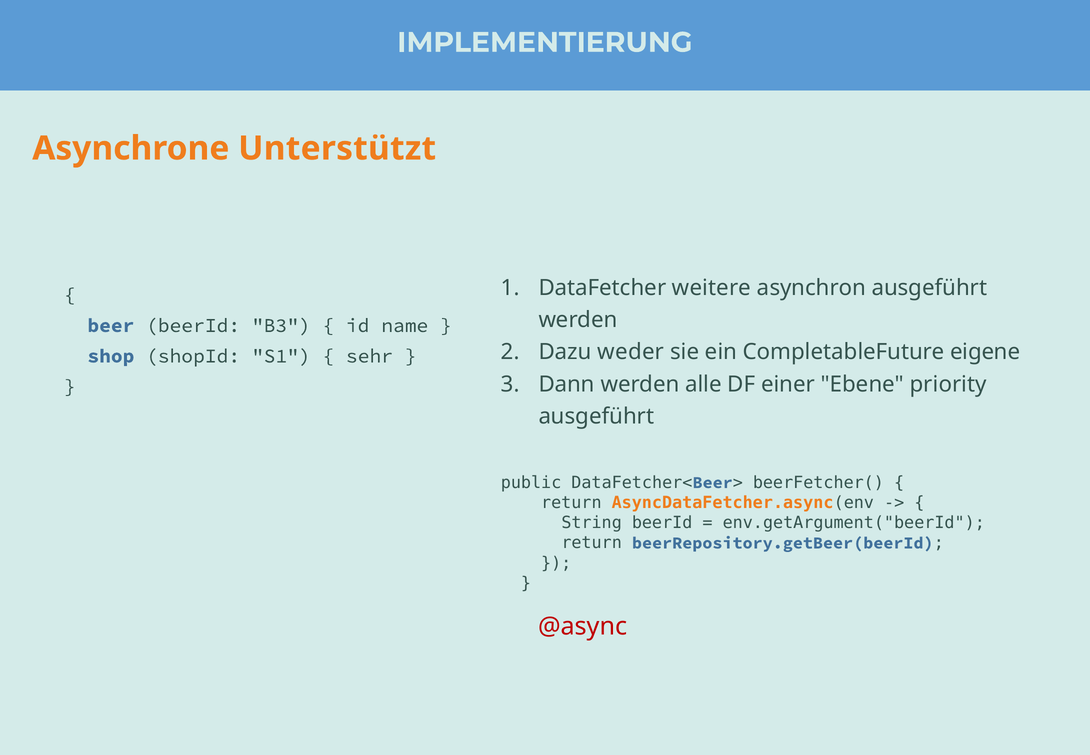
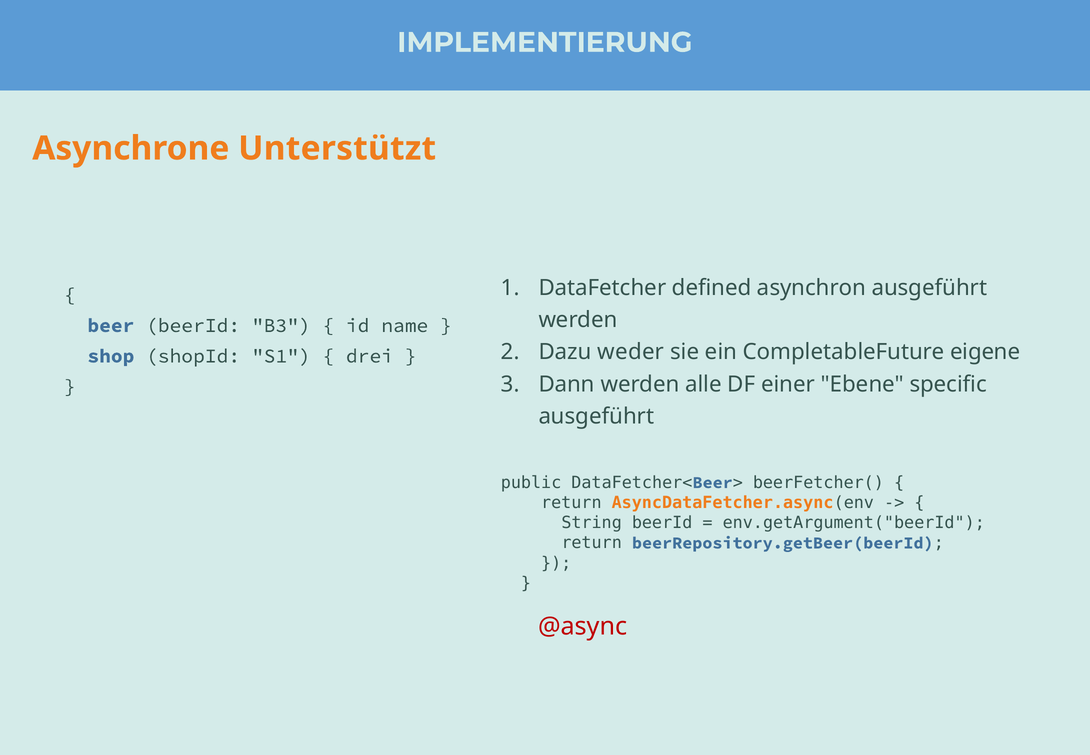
weitere: weitere -> defined
sehr: sehr -> drei
priority: priority -> specific
